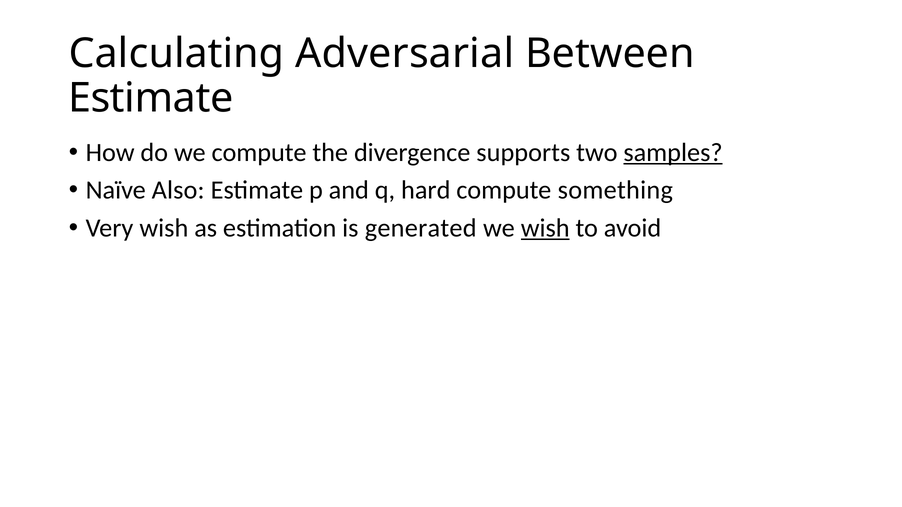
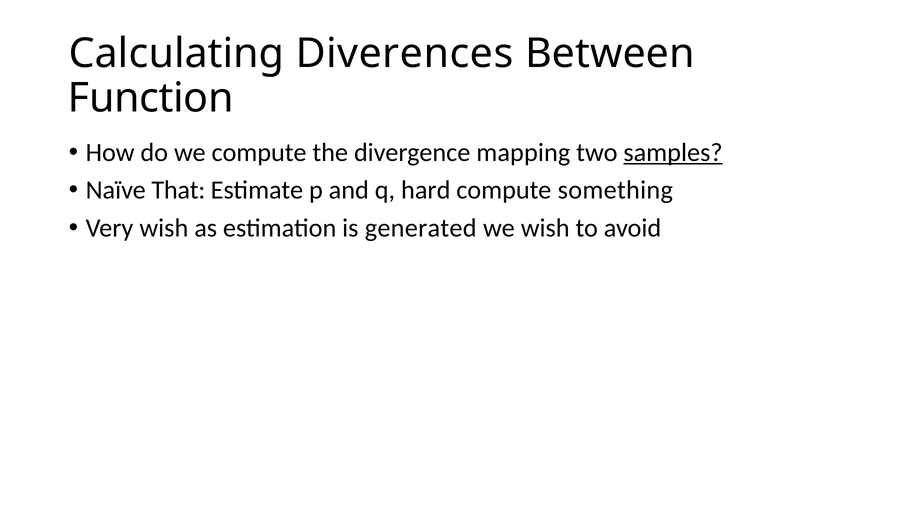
Adversarial: Adversarial -> Diverences
Estimate at (151, 98): Estimate -> Function
supports: supports -> mapping
Also: Also -> That
wish at (545, 228) underline: present -> none
